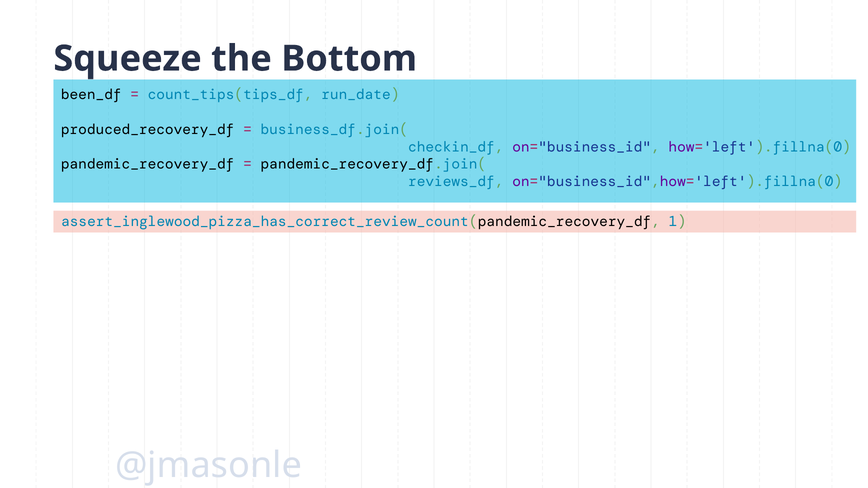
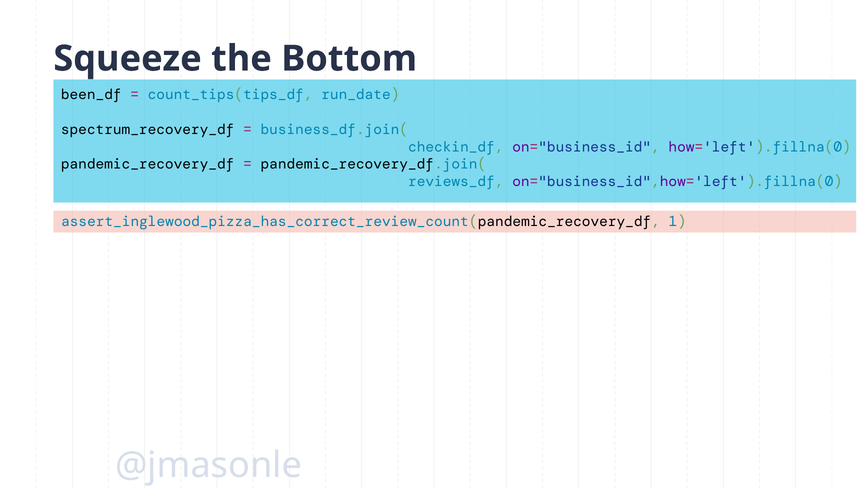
produced_recovery_df: produced_recovery_df -> spectrum_recovery_df
